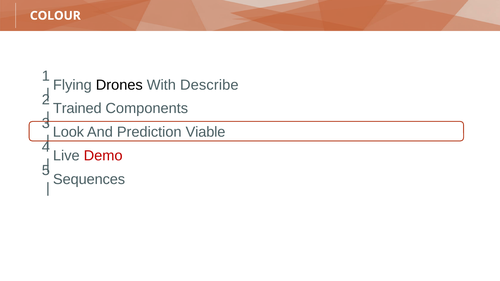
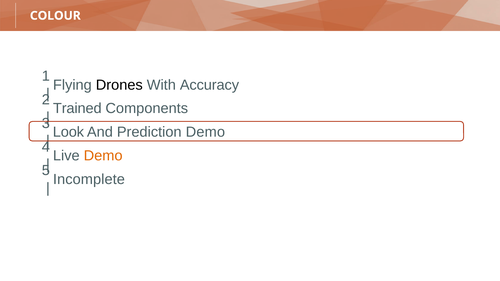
Describe: Describe -> Accuracy
Prediction Viable: Viable -> Demo
Demo at (103, 156) colour: red -> orange
Sequences: Sequences -> Incomplete
